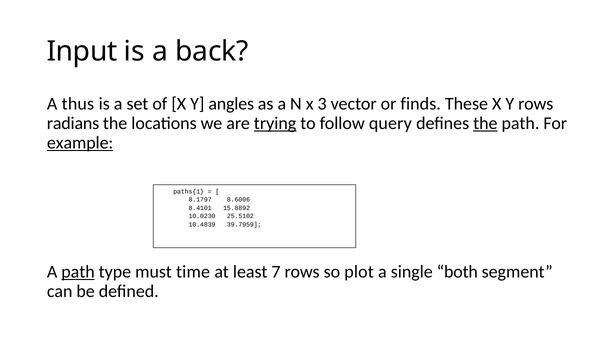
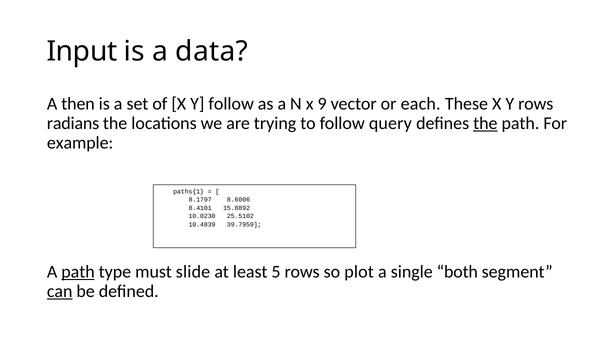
back: back -> data
thus: thus -> then
Y angles: angles -> follow
3: 3 -> 9
finds: finds -> each
trying underline: present -> none
example underline: present -> none
time: time -> slide
7: 7 -> 5
can underline: none -> present
